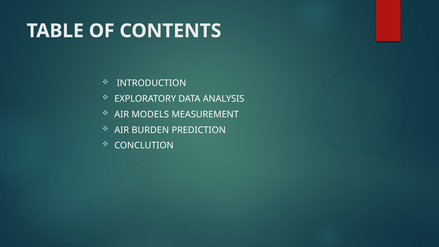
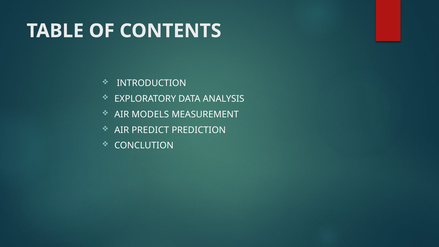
BURDEN: BURDEN -> PREDICT
